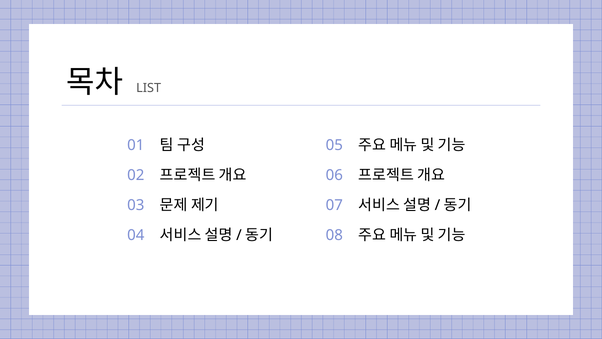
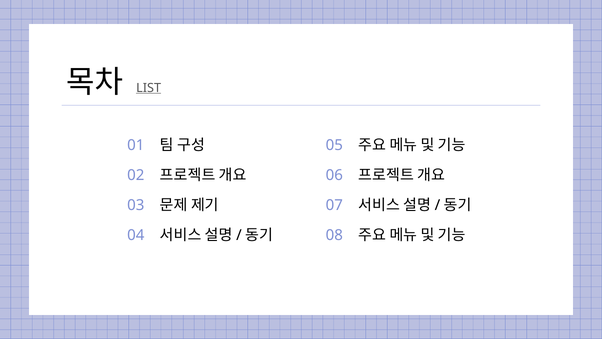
LIST underline: none -> present
